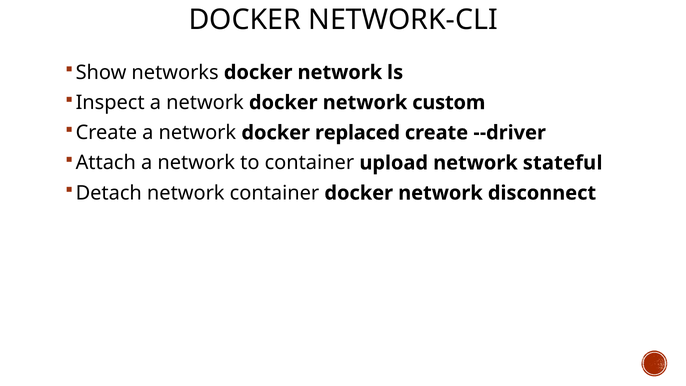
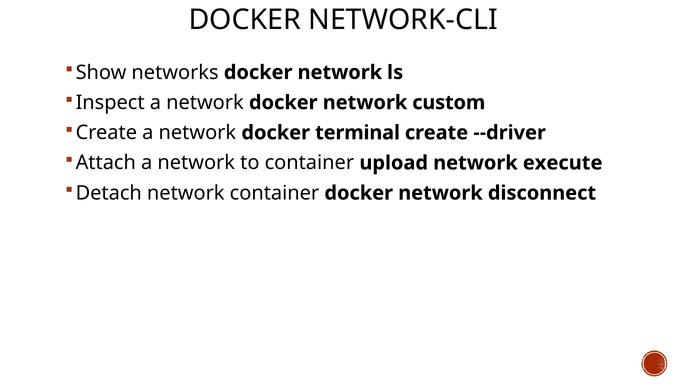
replaced: replaced -> terminal
stateful: stateful -> execute
